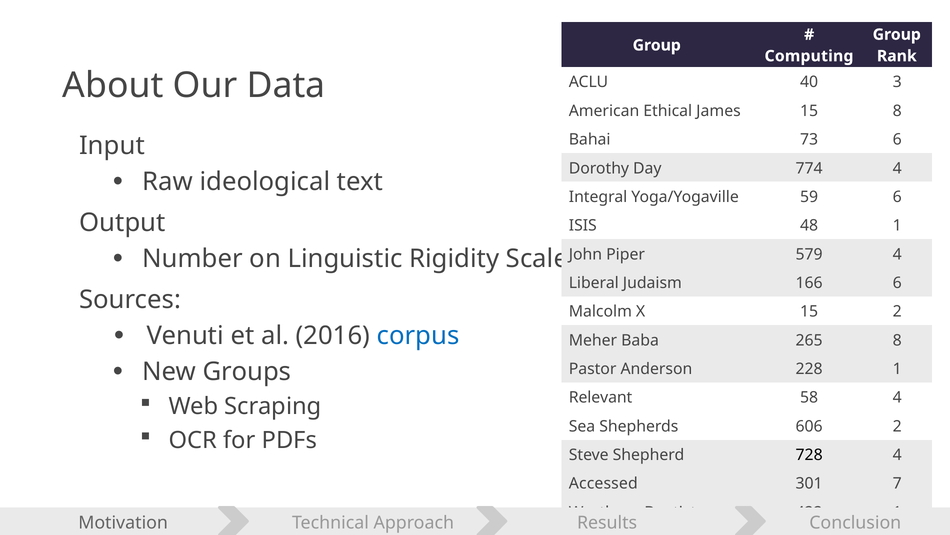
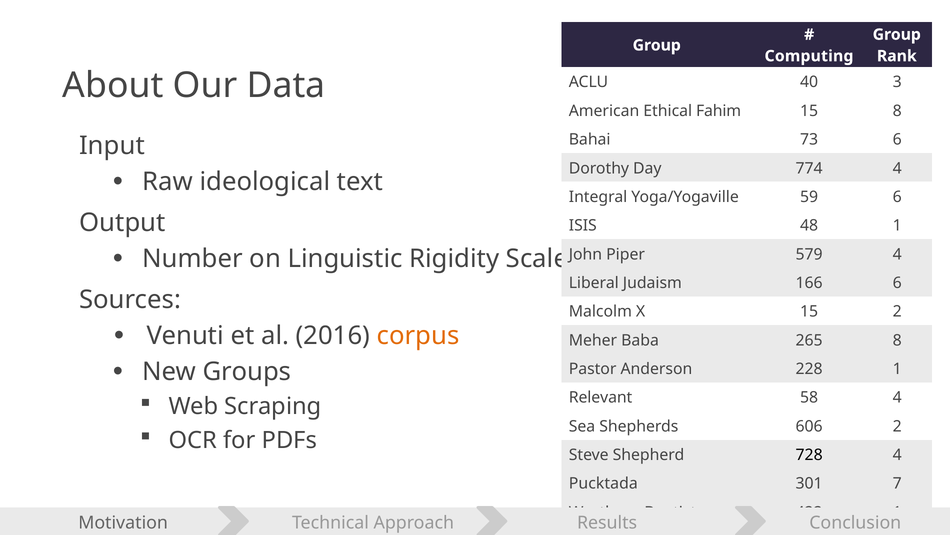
James: James -> Fahim
corpus colour: blue -> orange
Accessed: Accessed -> Pucktada
